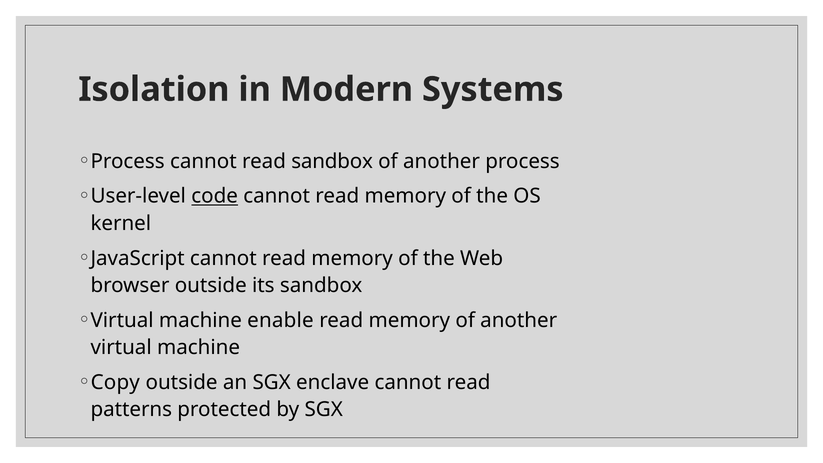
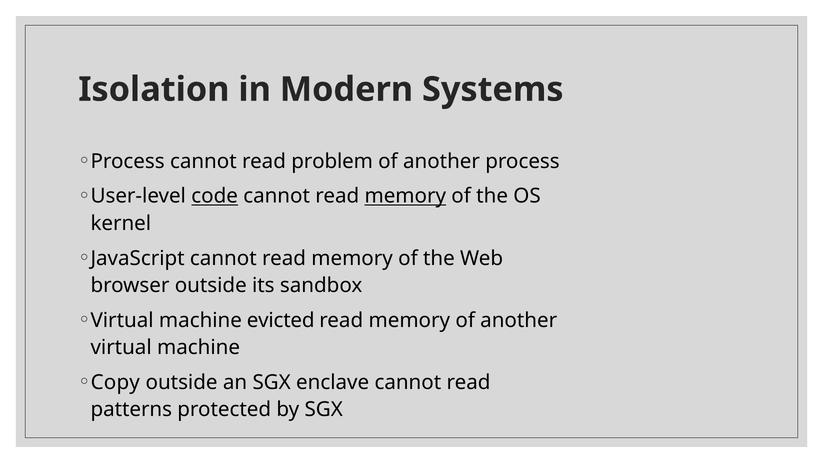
read sandbox: sandbox -> problem
memory at (405, 196) underline: none -> present
enable: enable -> evicted
